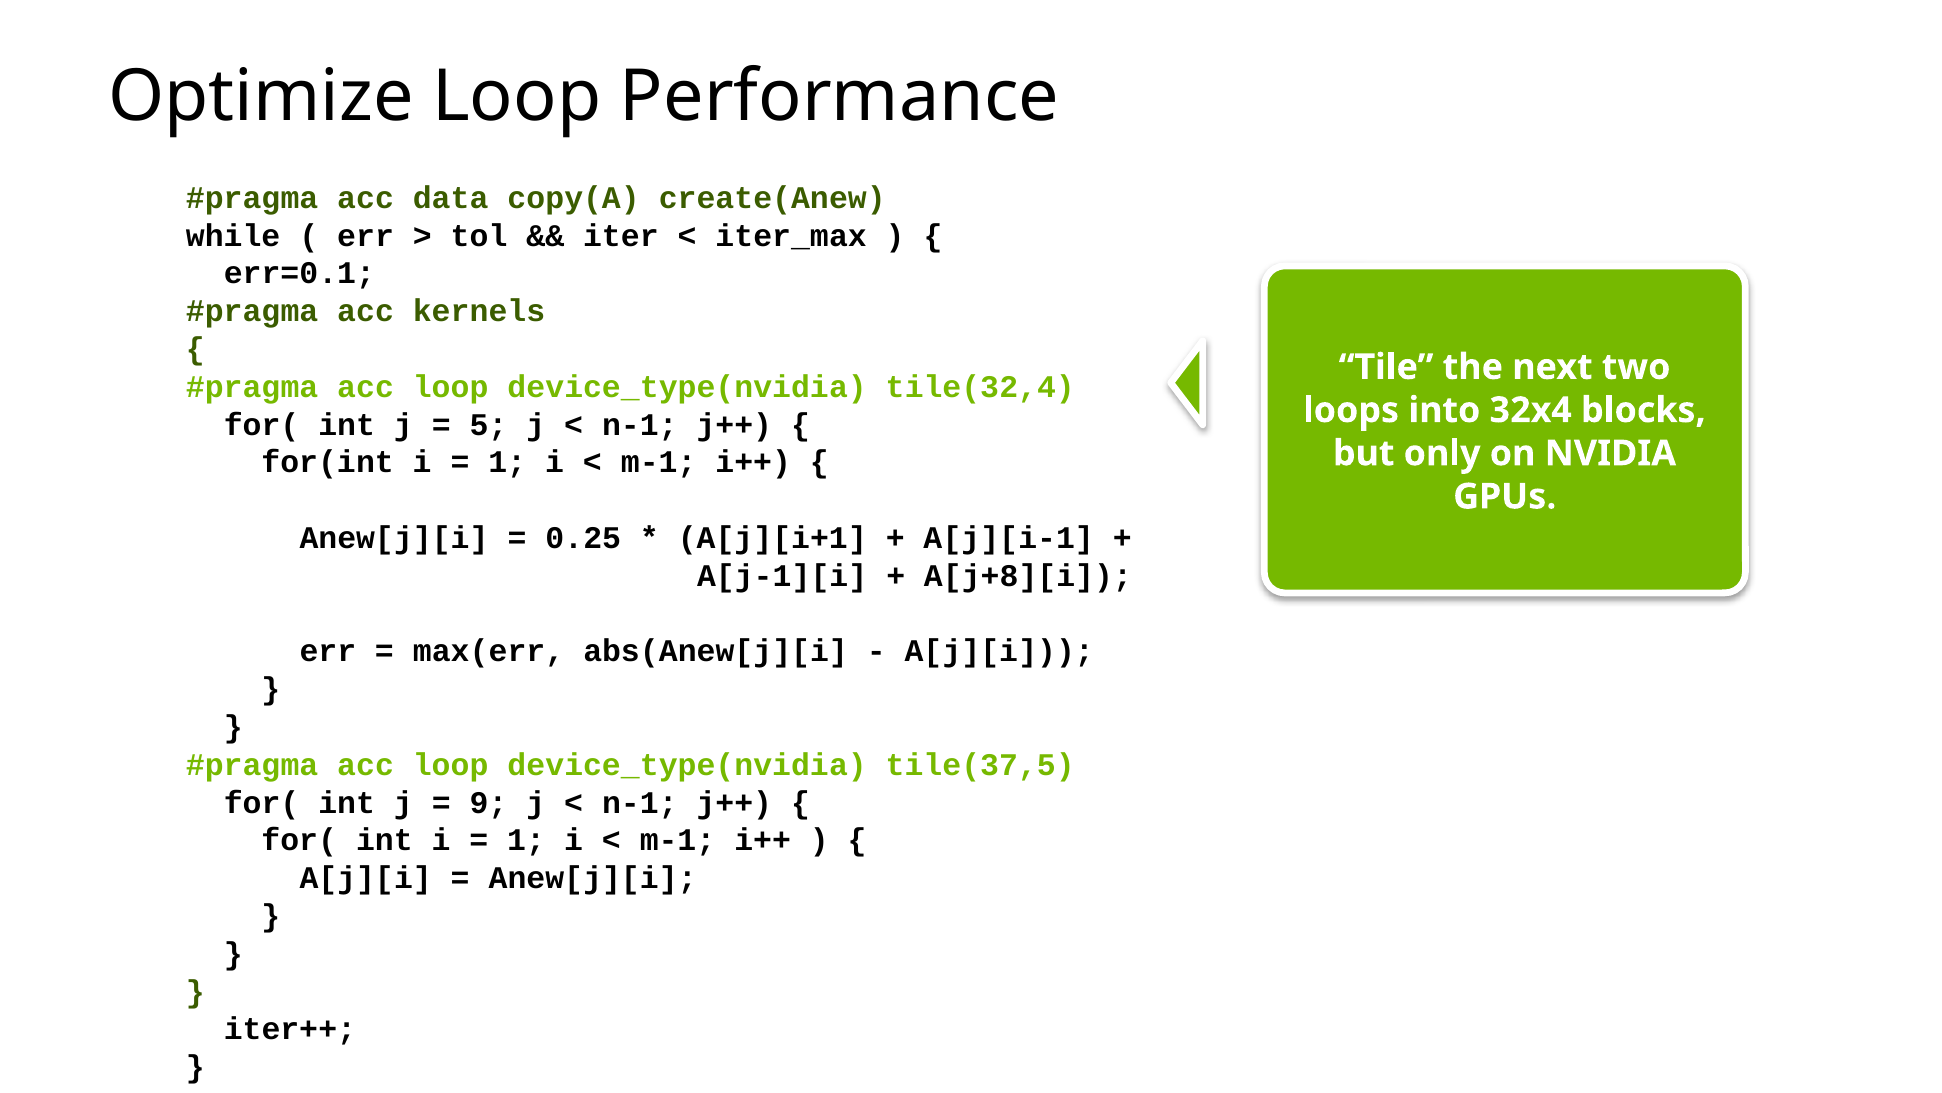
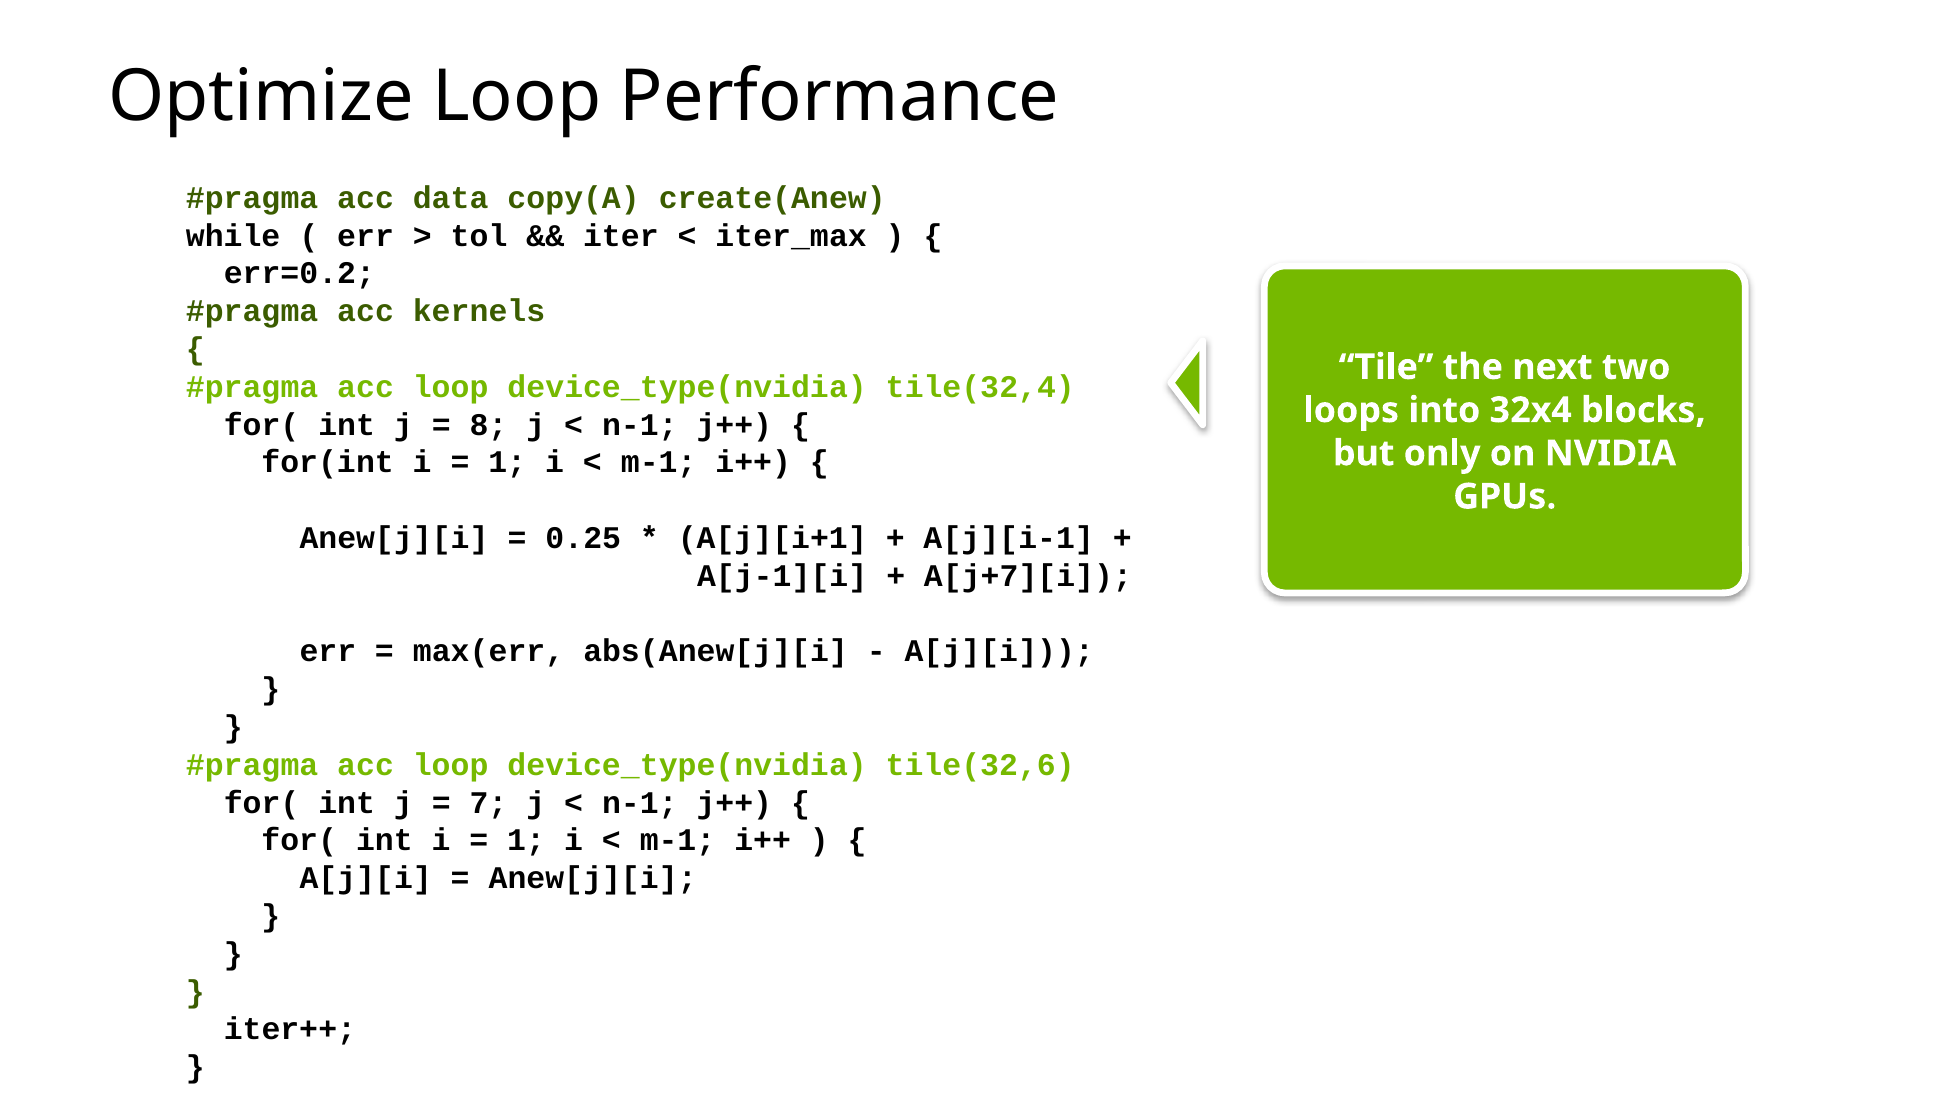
err=0.1: err=0.1 -> err=0.2
5: 5 -> 8
A[j+8][i: A[j+8][i -> A[j+7][i
tile(37,5: tile(37,5 -> tile(32,6
9: 9 -> 7
